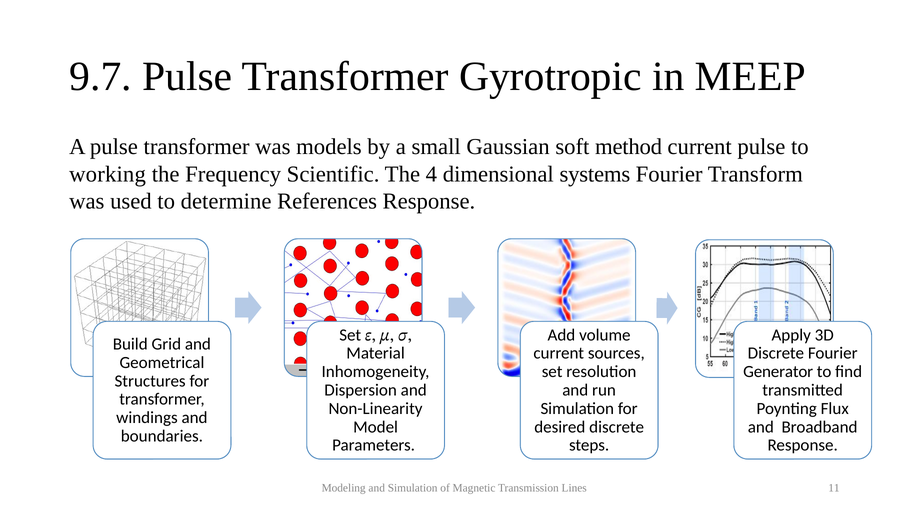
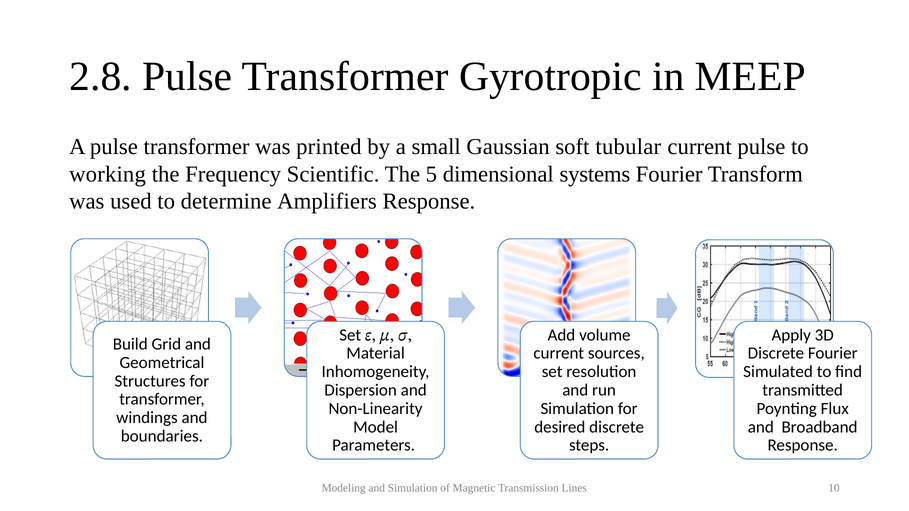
9.7: 9.7 -> 2.8
models: models -> printed
method: method -> tubular
4: 4 -> 5
References: References -> Amplifiers
Generator: Generator -> Simulated
11: 11 -> 10
